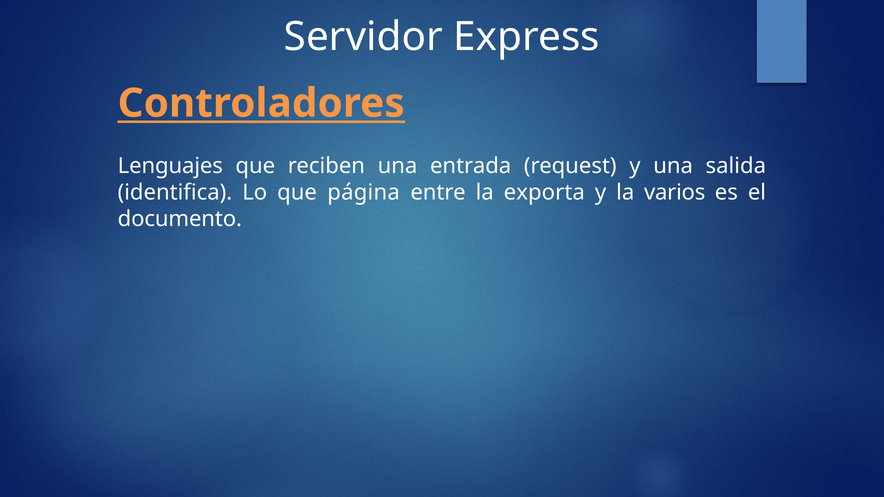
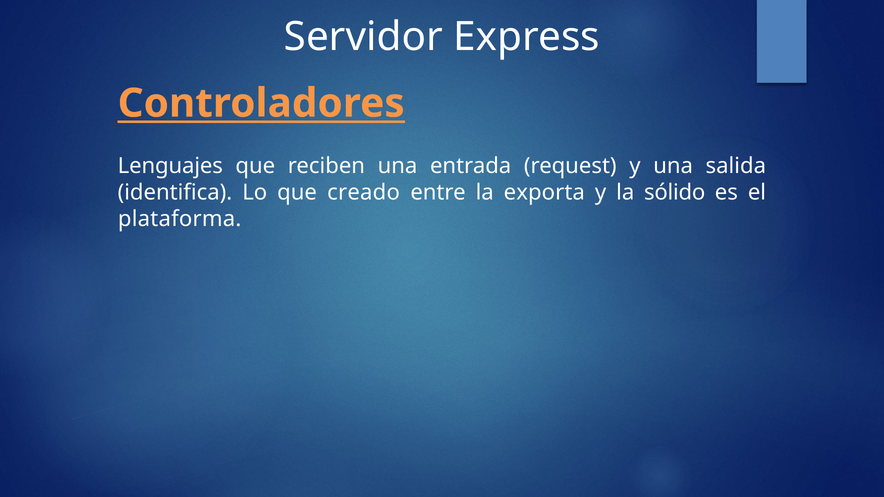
página: página -> creado
varios: varios -> sólido
documento: documento -> plataforma
